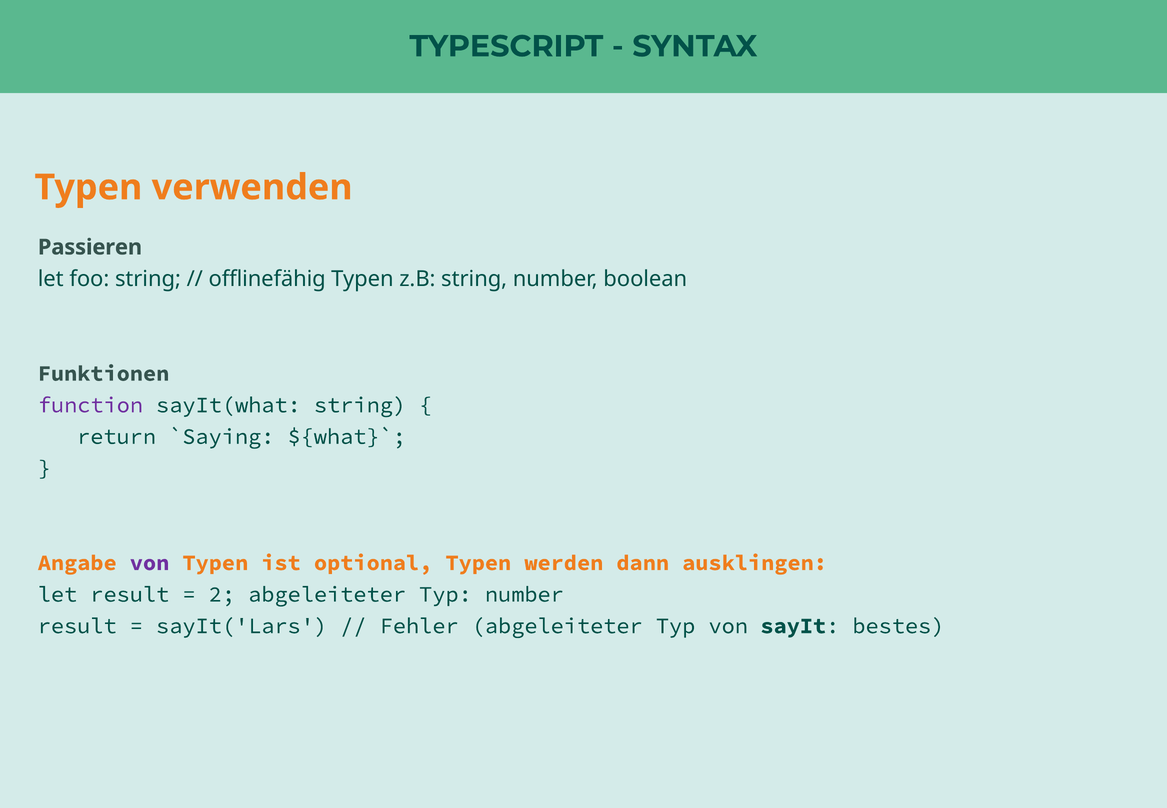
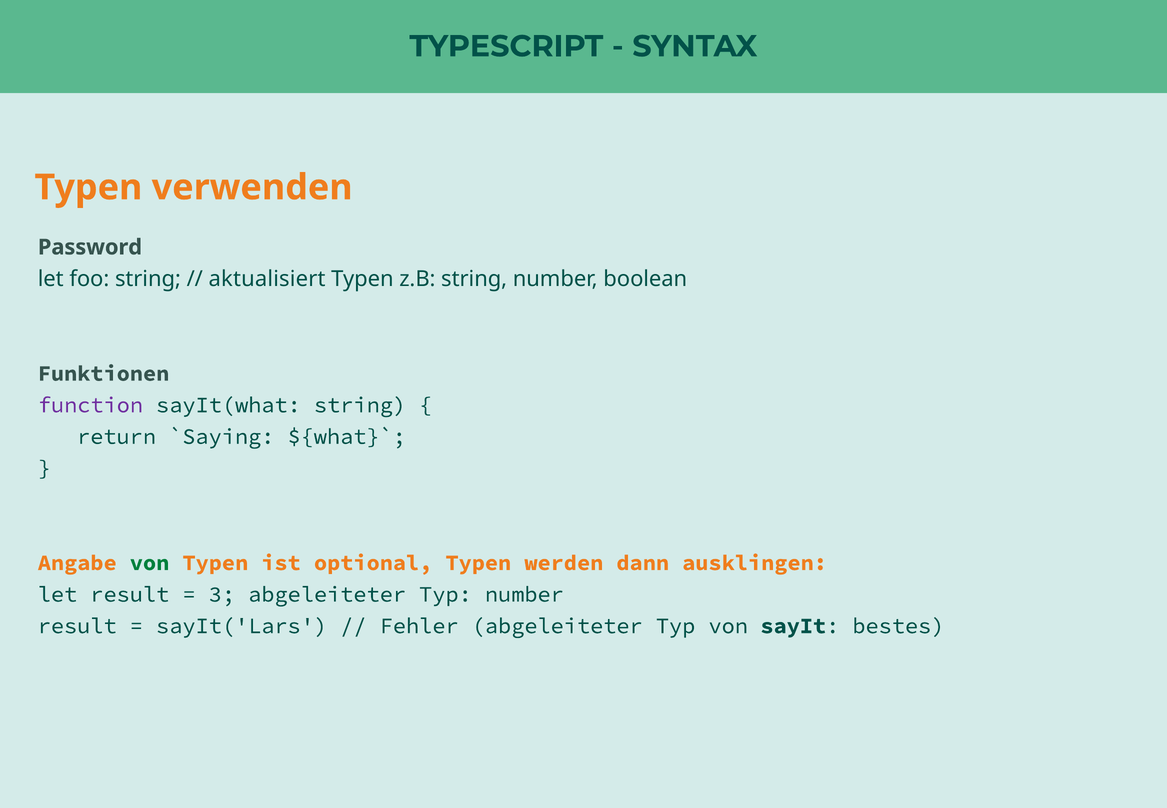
Passieren: Passieren -> Password
offlinefähig: offlinefähig -> aktualisiert
von at (150, 563) colour: purple -> green
2: 2 -> 3
